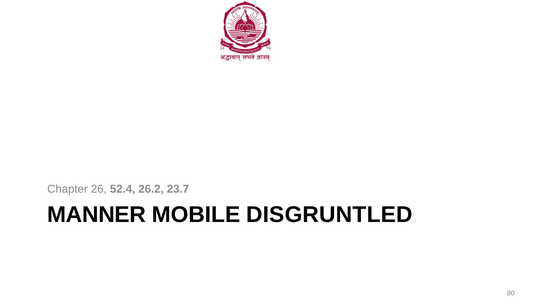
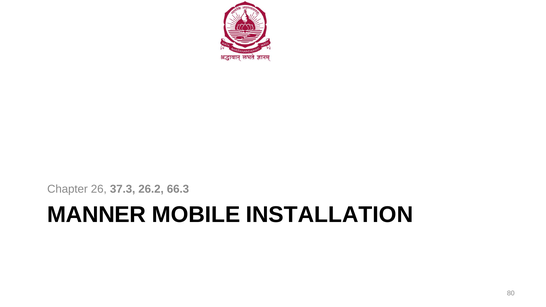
52.4: 52.4 -> 37.3
23.7: 23.7 -> 66.3
DISGRUNTLED: DISGRUNTLED -> INSTALLATION
